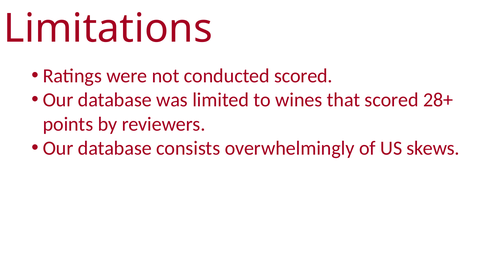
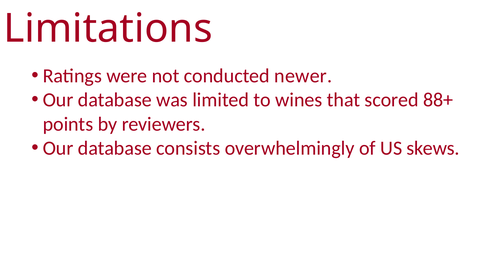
conducted scored: scored -> newer
28+: 28+ -> 88+
